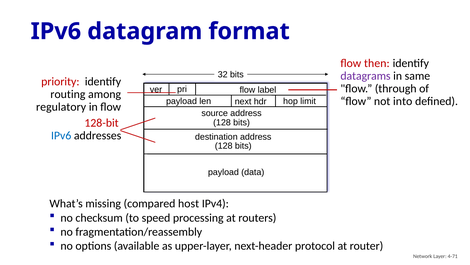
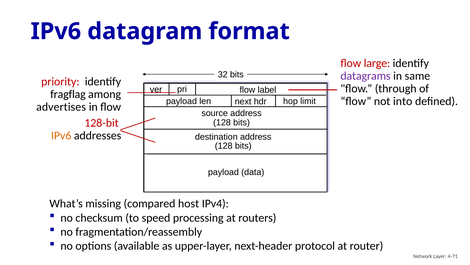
then: then -> large
routing: routing -> fragflag
regulatory: regulatory -> advertises
IPv6 at (61, 135) colour: blue -> orange
